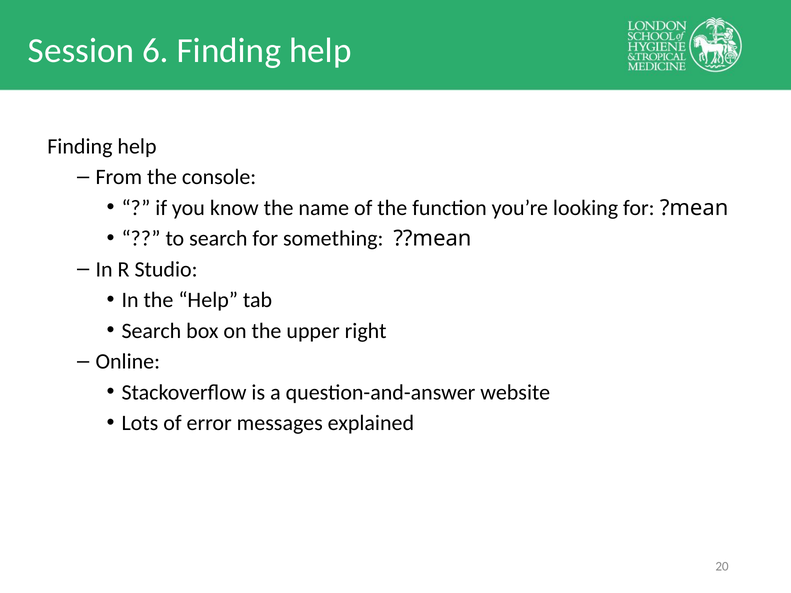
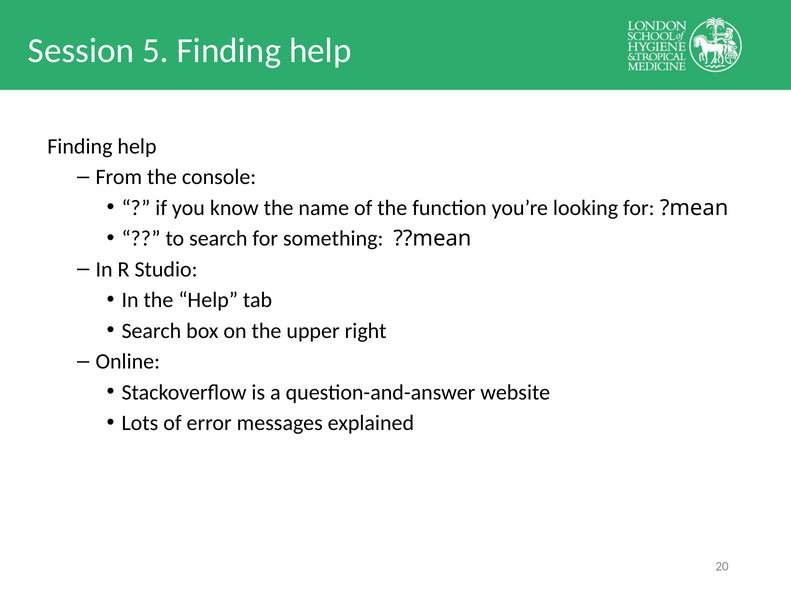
6: 6 -> 5
